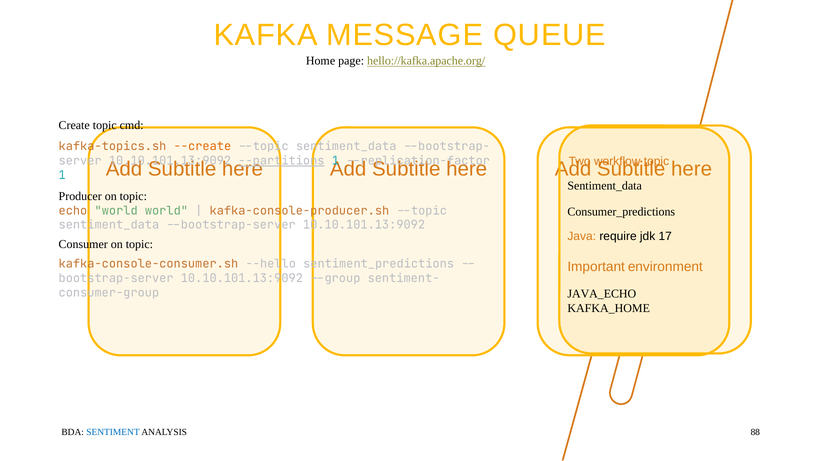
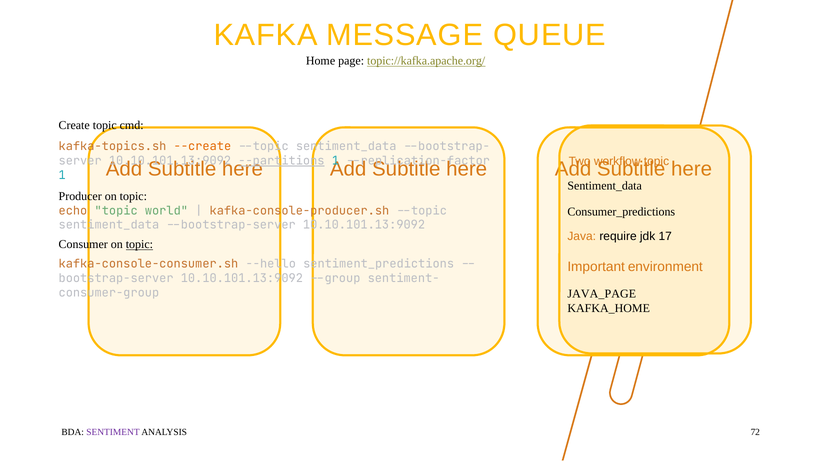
hello://kafka.apache.org/: hello://kafka.apache.org/ -> topic://kafka.apache.org/
echo world: world -> topic
topic at (139, 245) underline: none -> present
JAVA_ECHO: JAVA_ECHO -> JAVA_PAGE
SENTIMENT colour: blue -> purple
88: 88 -> 72
